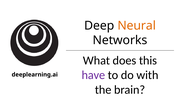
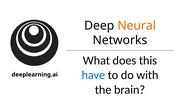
have colour: purple -> blue
